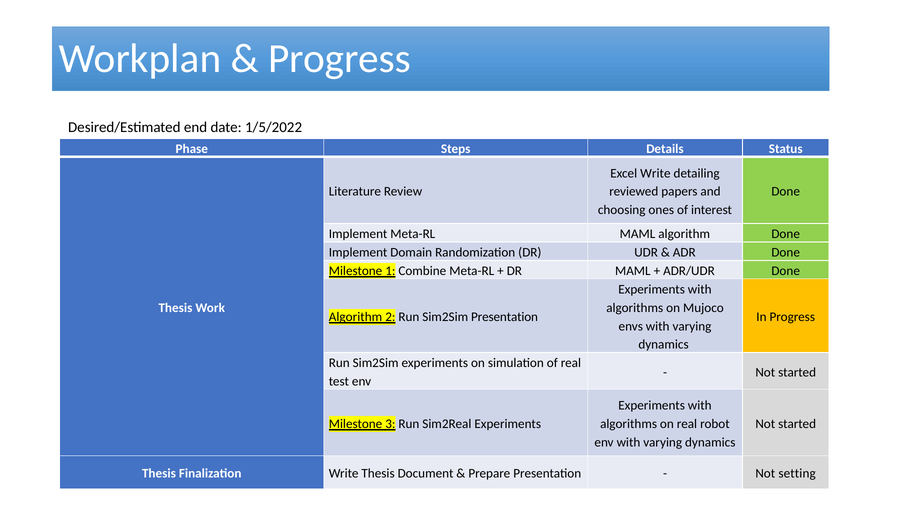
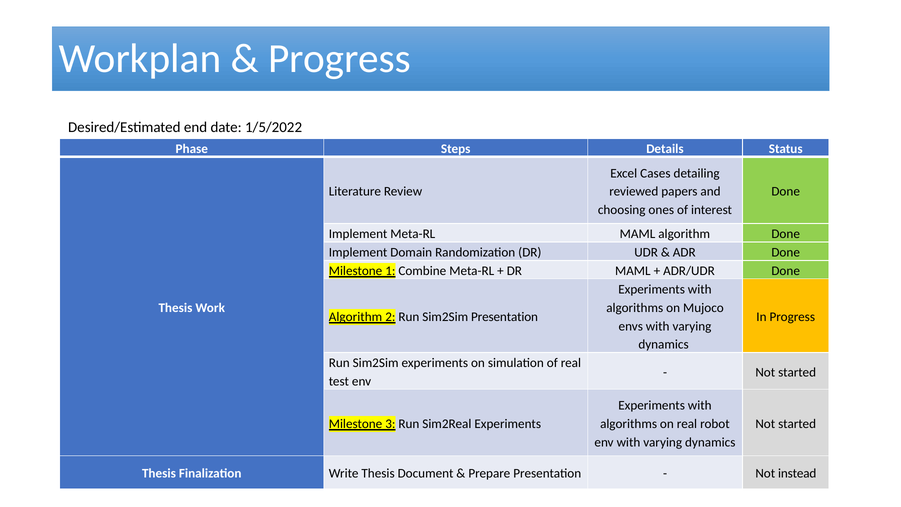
Excel Write: Write -> Cases
setting: setting -> instead
